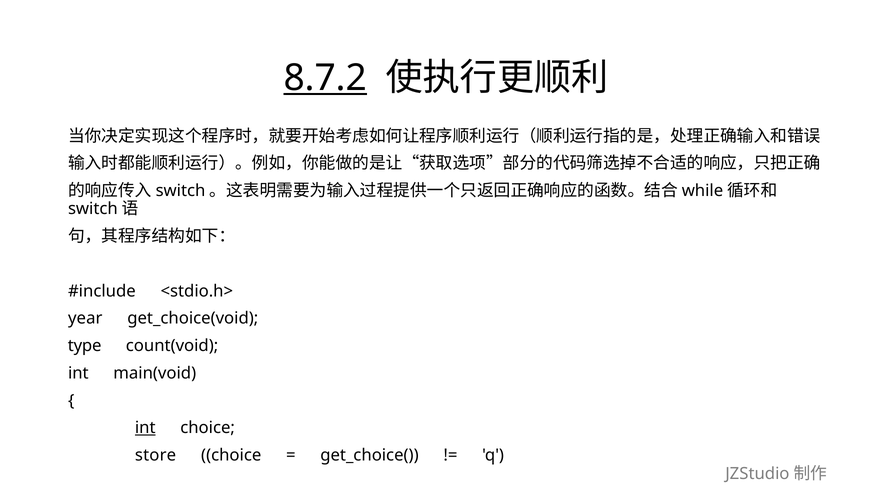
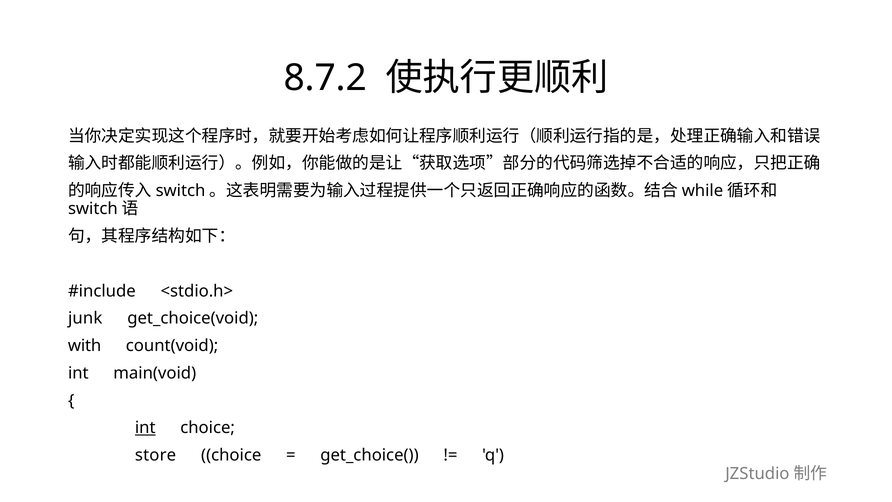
8.7.2 underline: present -> none
year: year -> junk
type: type -> with
